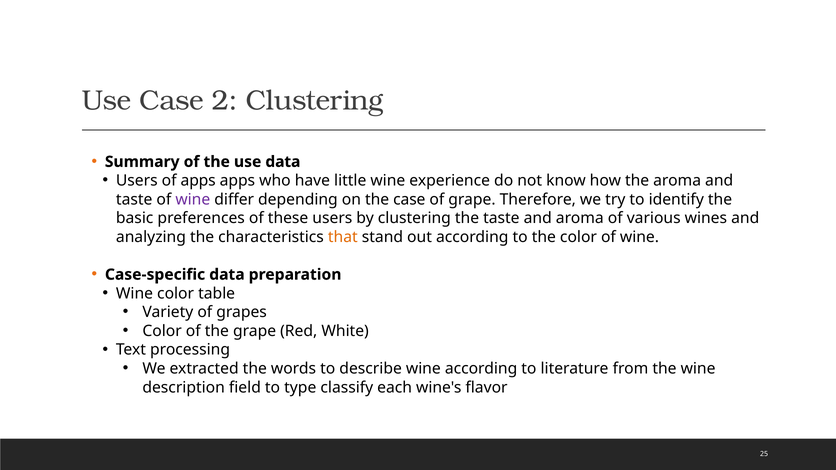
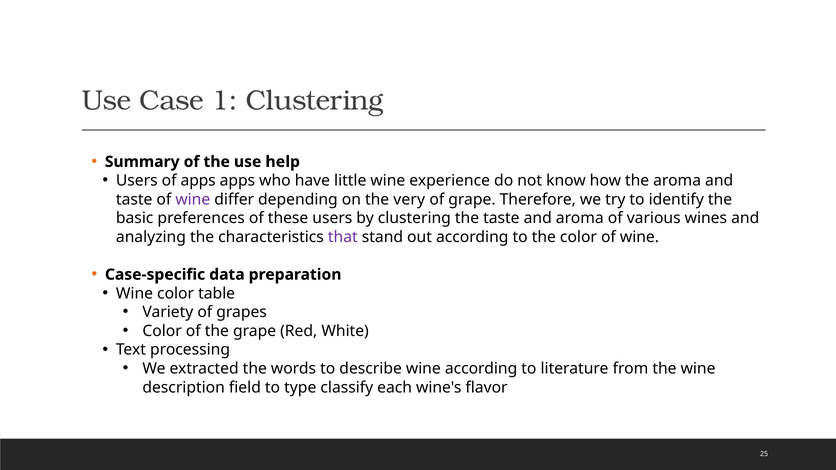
2: 2 -> 1
use data: data -> help
the case: case -> very
that colour: orange -> purple
